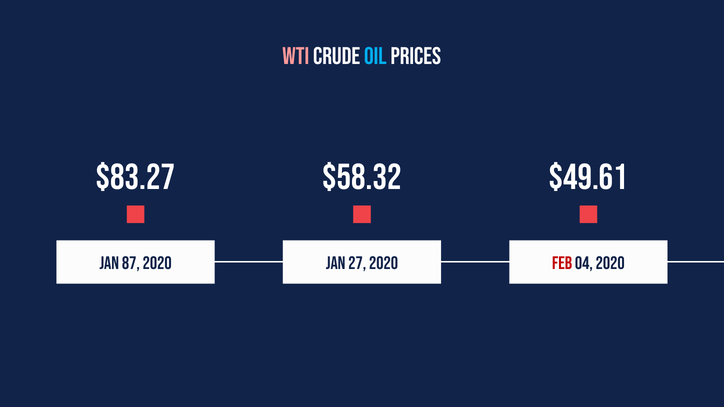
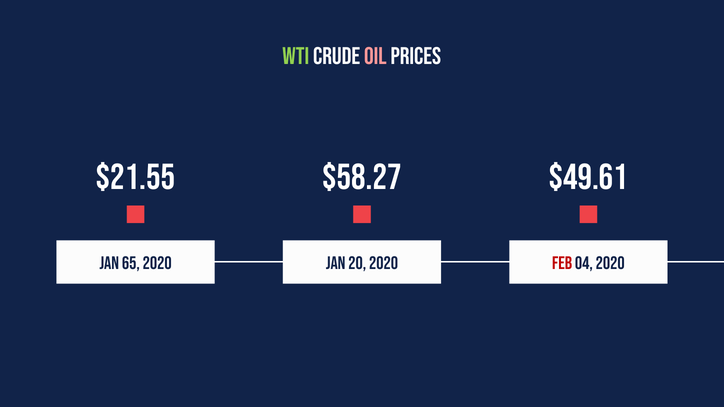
WTI colour: pink -> light green
Oil colour: light blue -> pink
$83.27: $83.27 -> $21.55
$58.32: $58.32 -> $58.27
87: 87 -> 65
27: 27 -> 20
